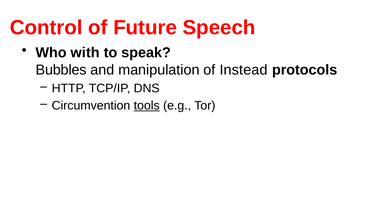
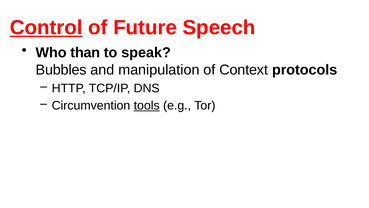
Control underline: none -> present
with: with -> than
Instead: Instead -> Context
